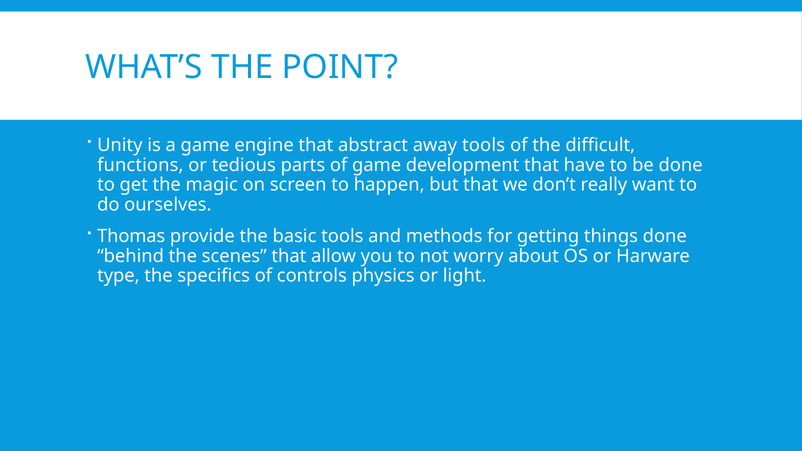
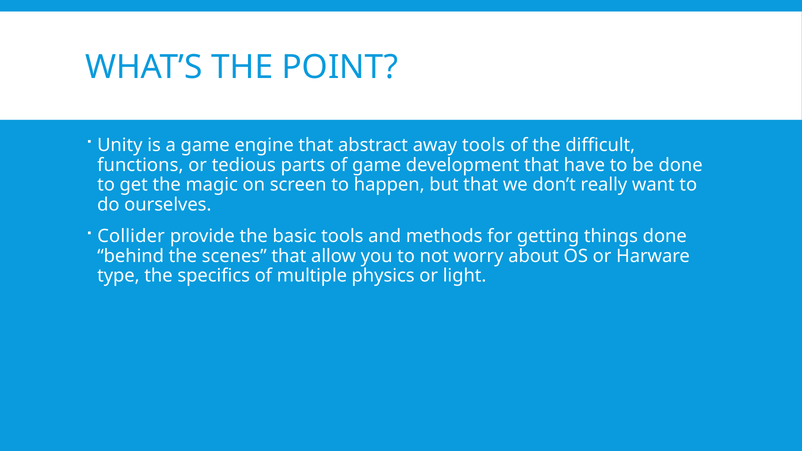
Thomas: Thomas -> Collider
controls: controls -> multiple
